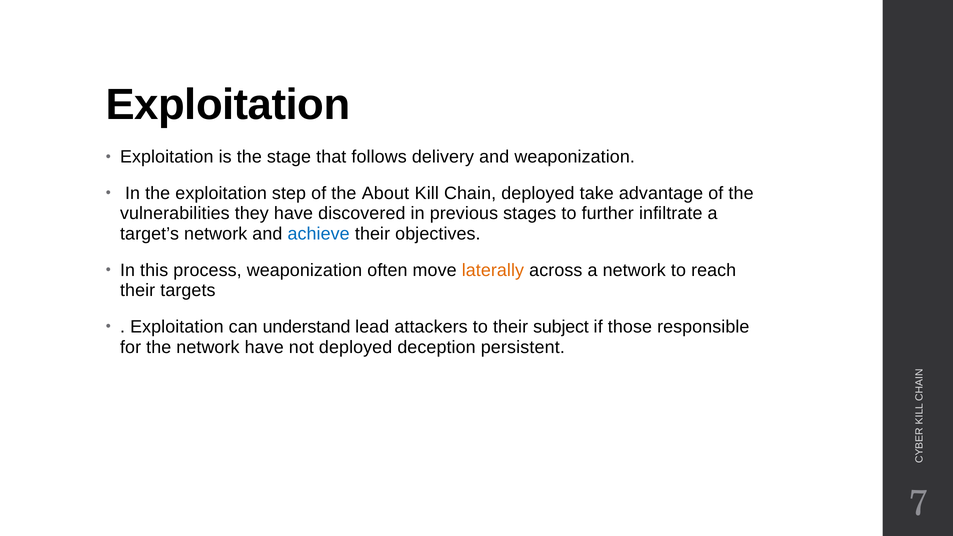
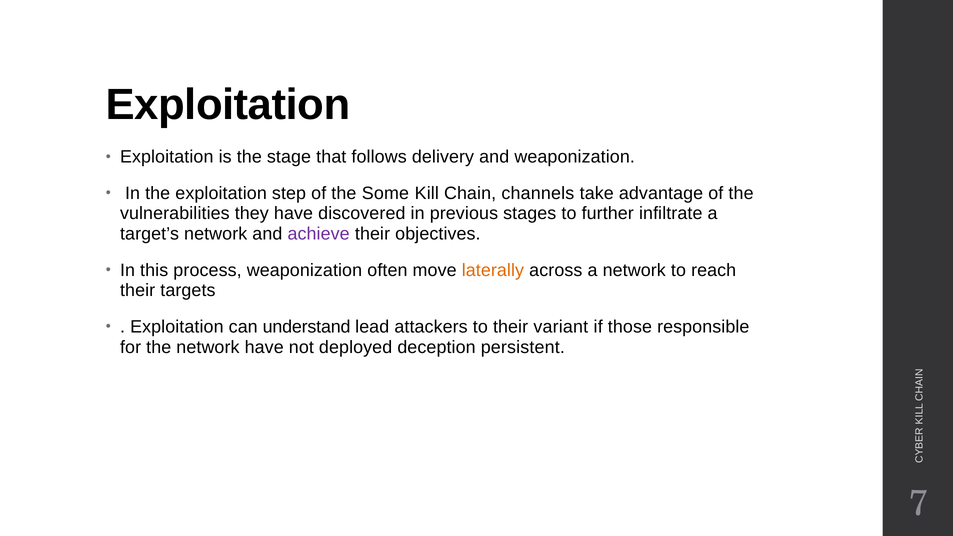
About: About -> Some
Chain deployed: deployed -> channels
achieve colour: blue -> purple
subject: subject -> variant
